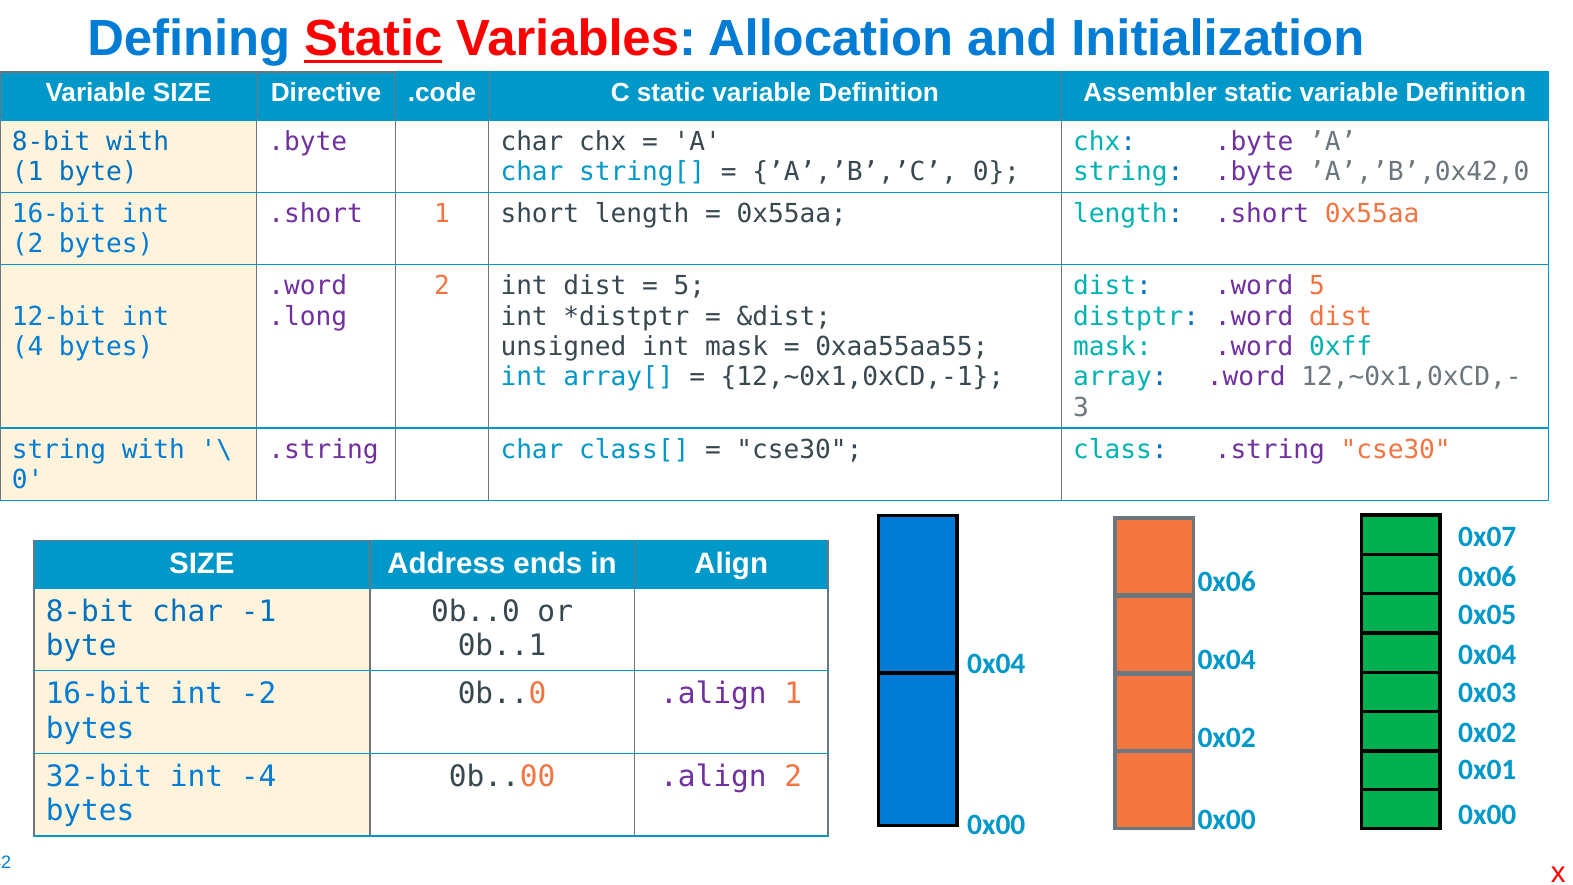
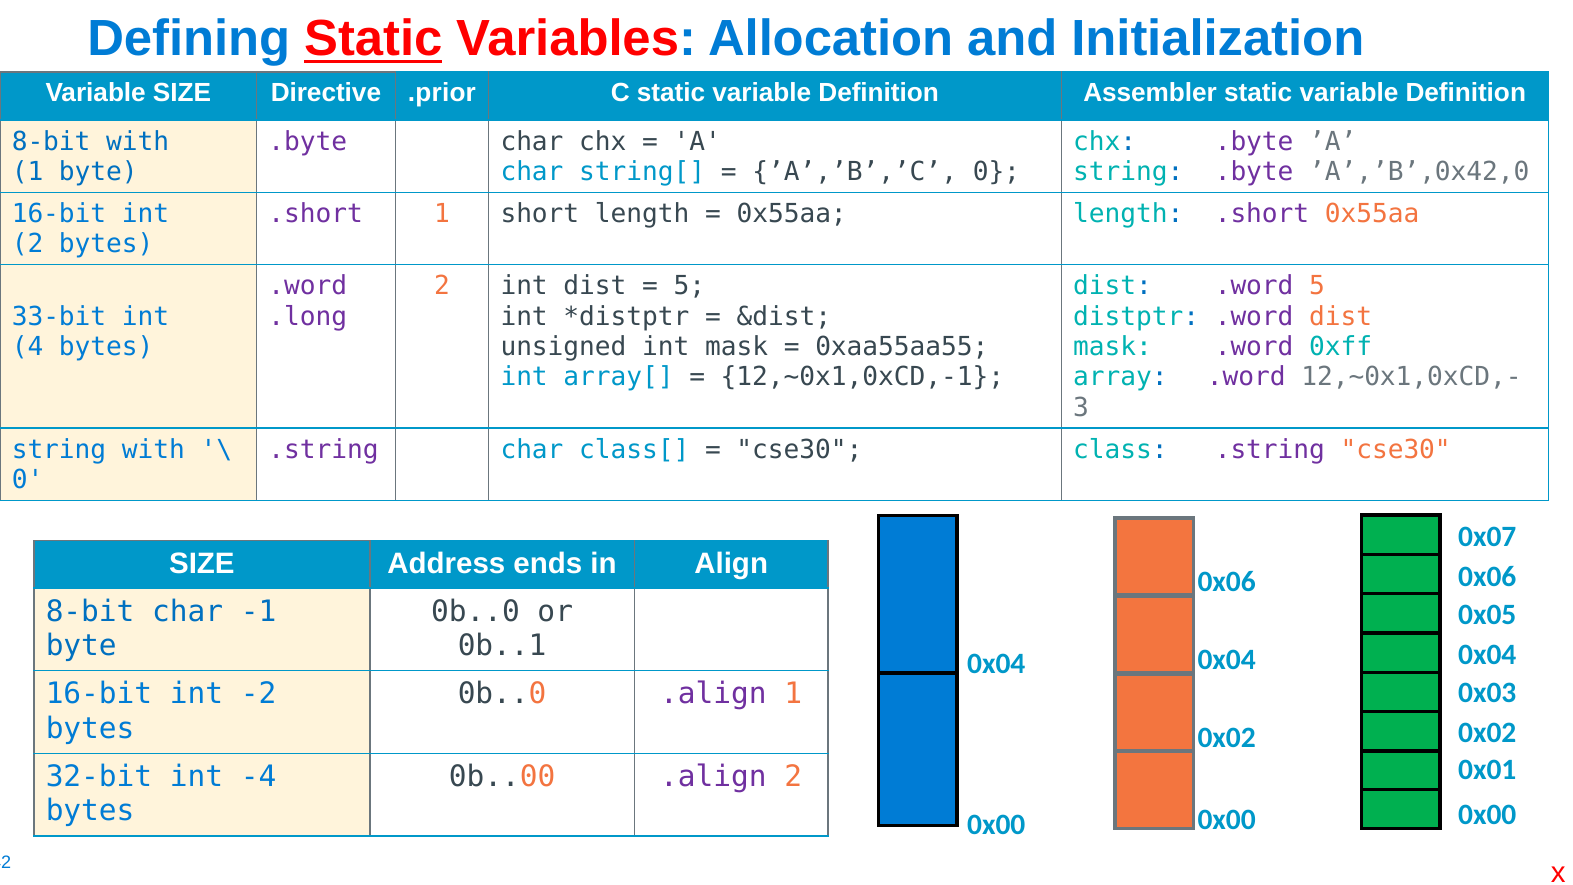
.code: .code -> .prior
12-bit: 12-bit -> 33-bit
